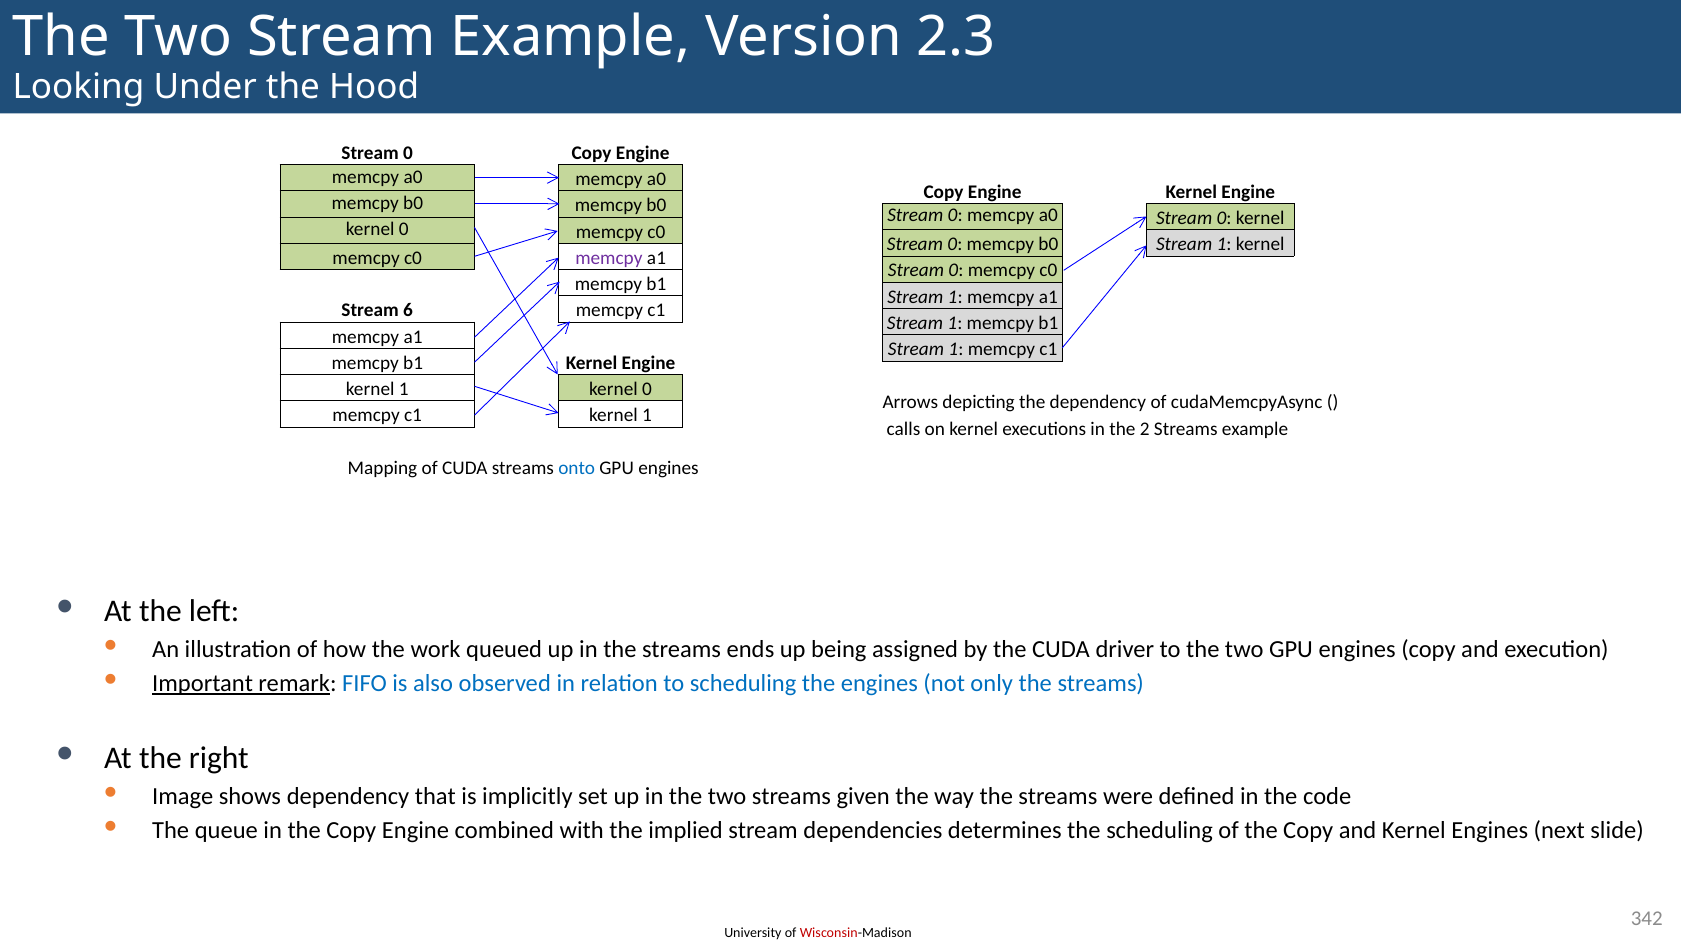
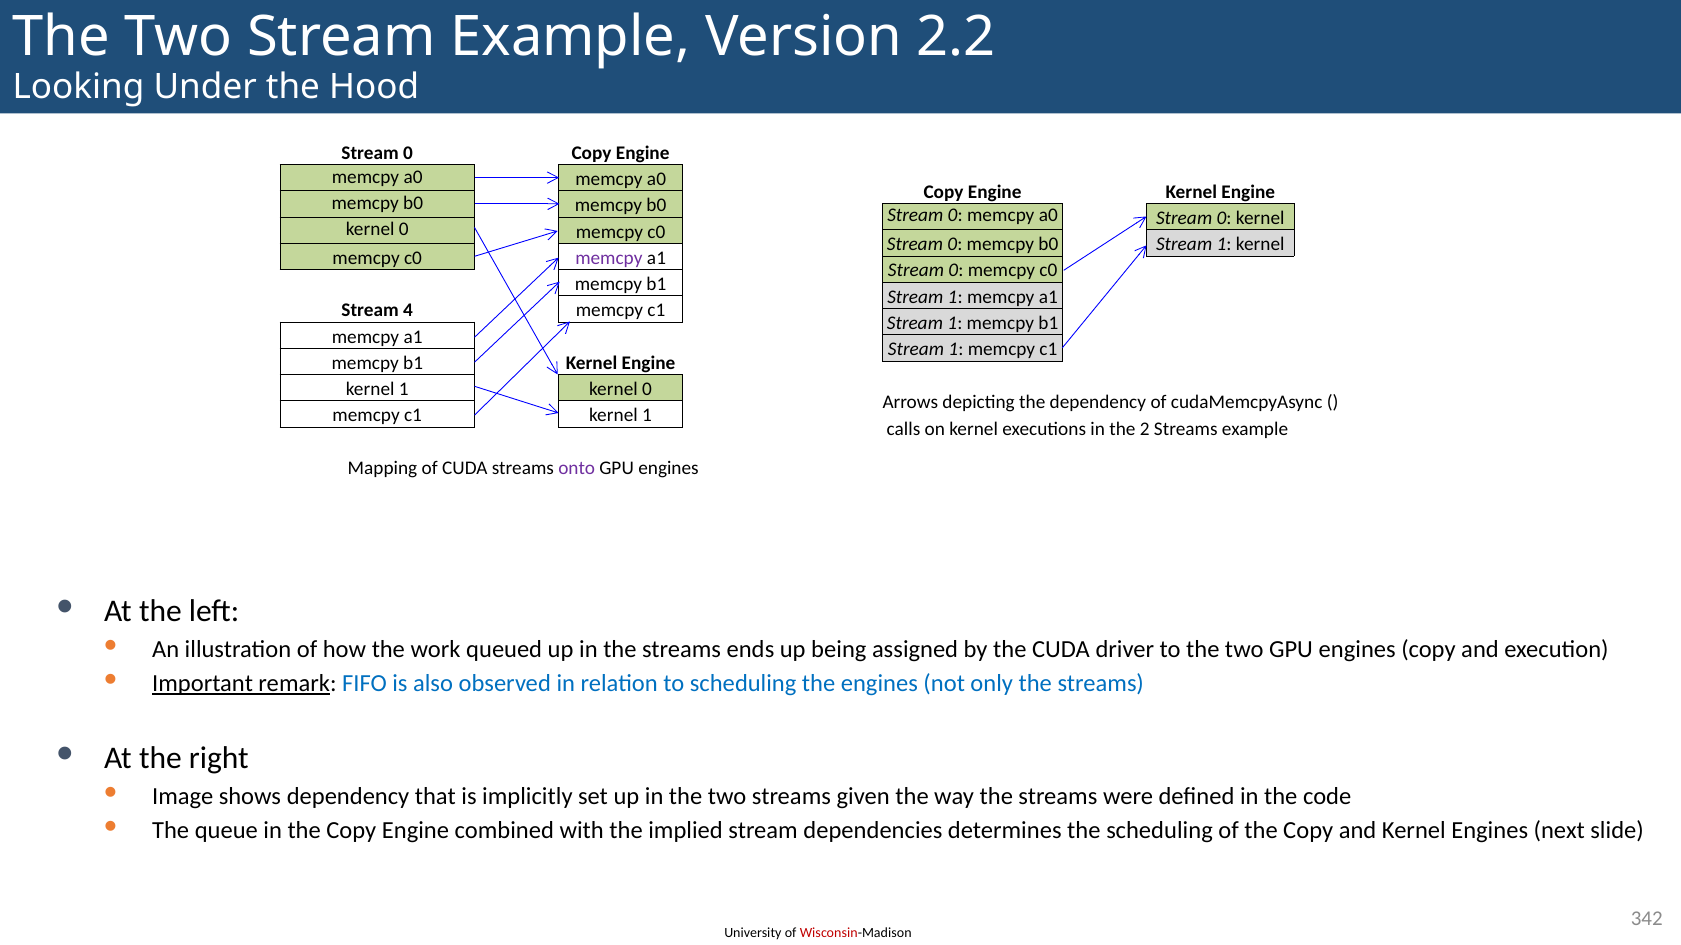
2.3: 2.3 -> 2.2
6: 6 -> 4
onto colour: blue -> purple
